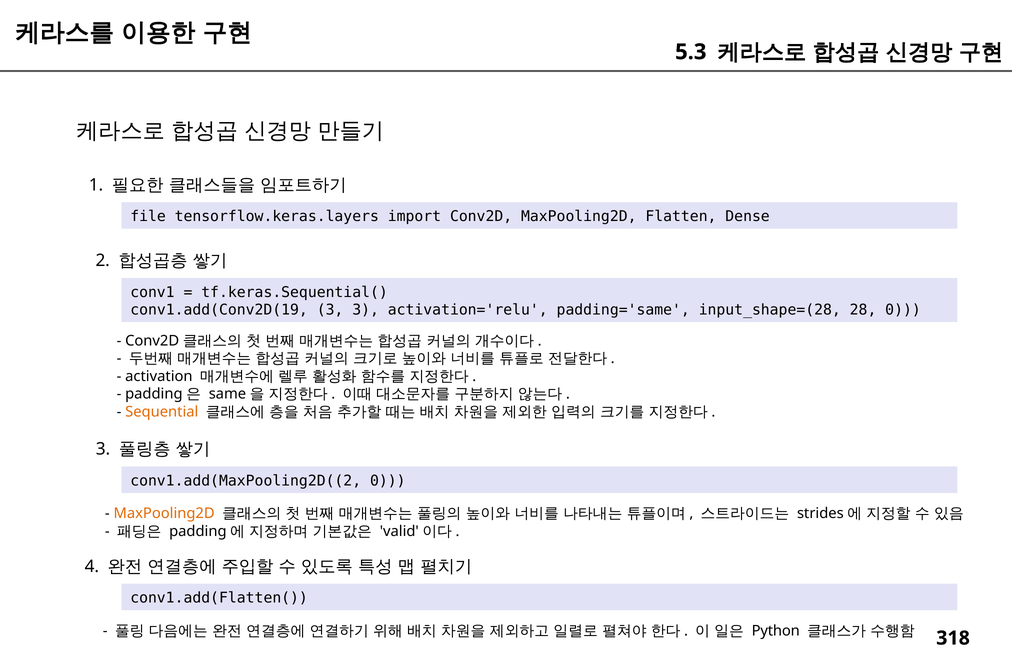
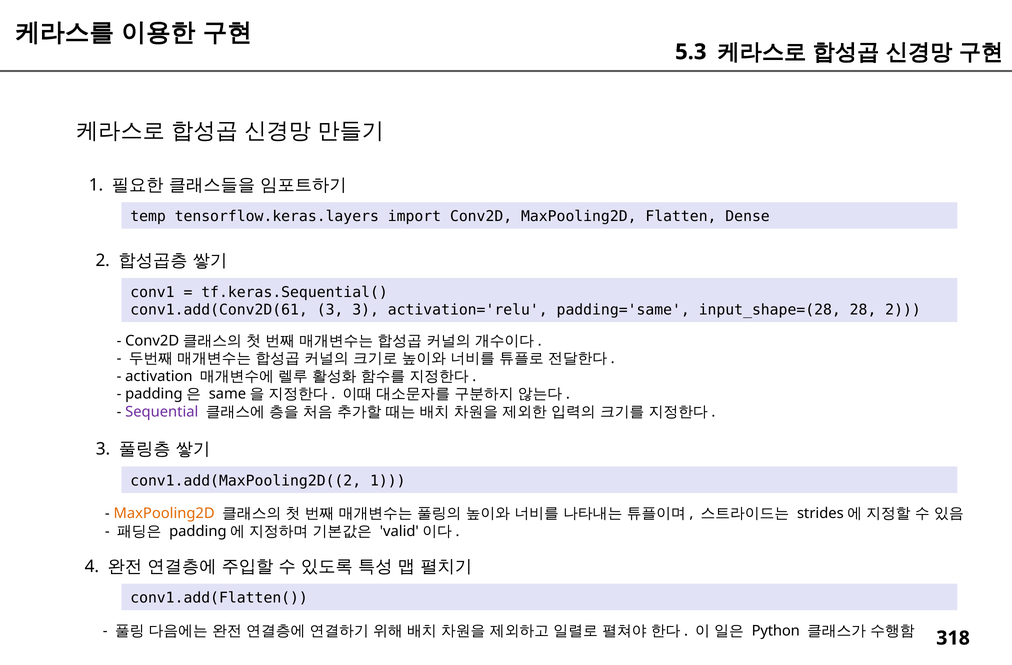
file: file -> temp
conv1.add(Conv2D(19: conv1.add(Conv2D(19 -> conv1.add(Conv2D(61
28 0: 0 -> 2
Sequential colour: orange -> purple
conv1.add(MaxPooling2D((2 0: 0 -> 1
